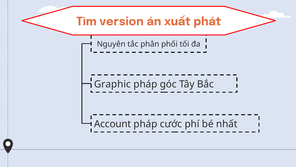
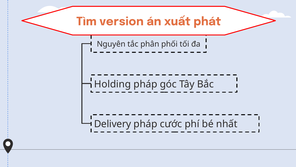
Graphic: Graphic -> Holding
Account: Account -> Delivery
